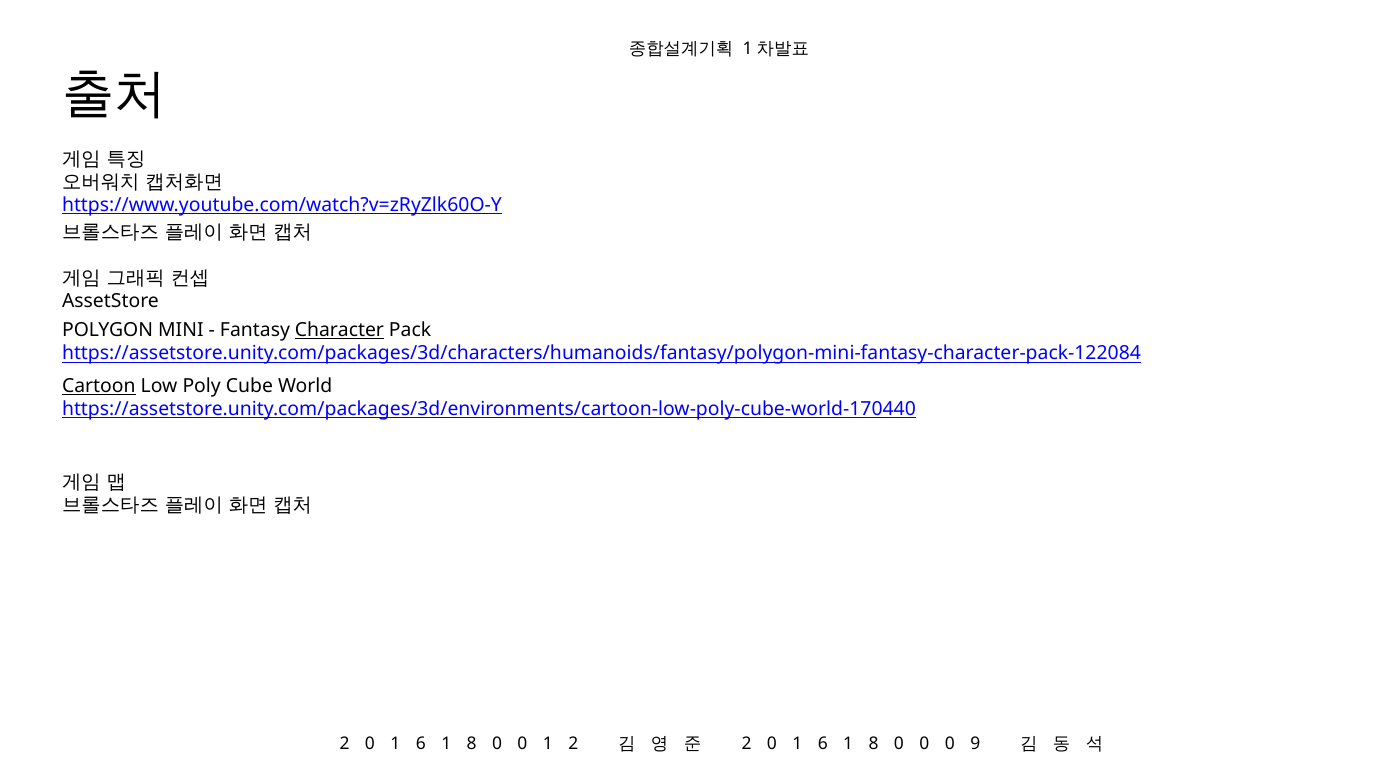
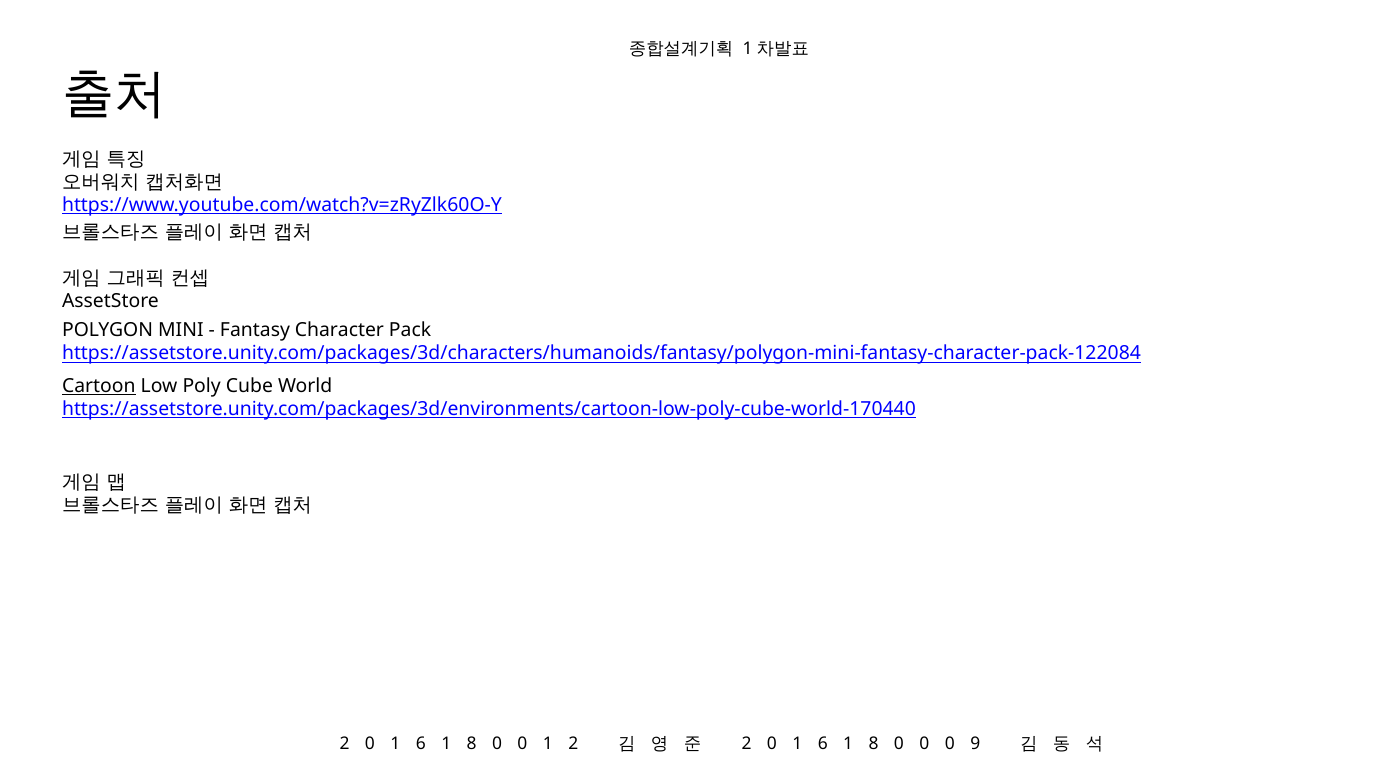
Character underline: present -> none
